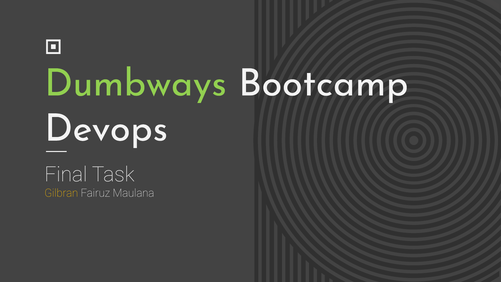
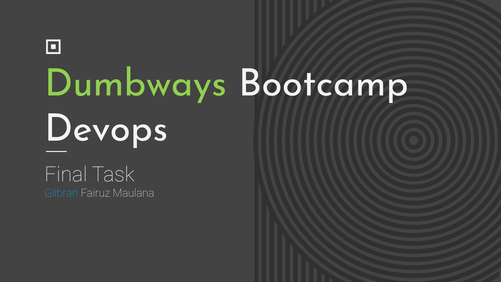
Gilbran colour: yellow -> light blue
